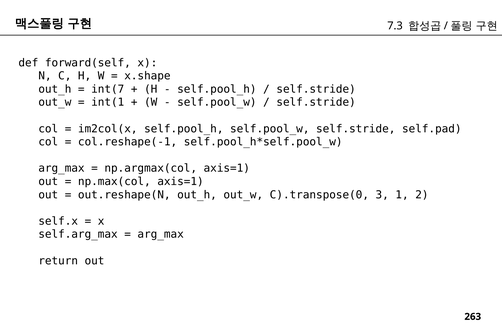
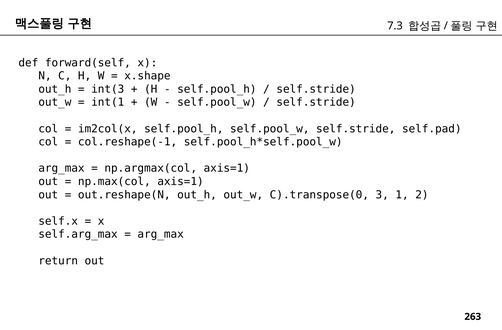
int(7: int(7 -> int(3
